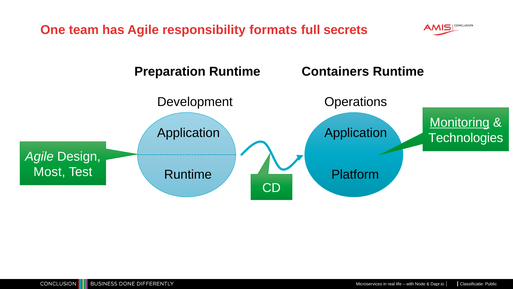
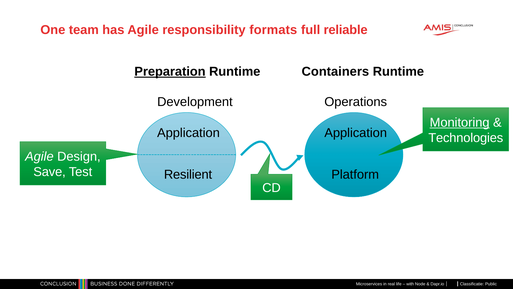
secrets: secrets -> reliable
Preparation underline: none -> present
Most: Most -> Save
Runtime at (188, 174): Runtime -> Resilient
